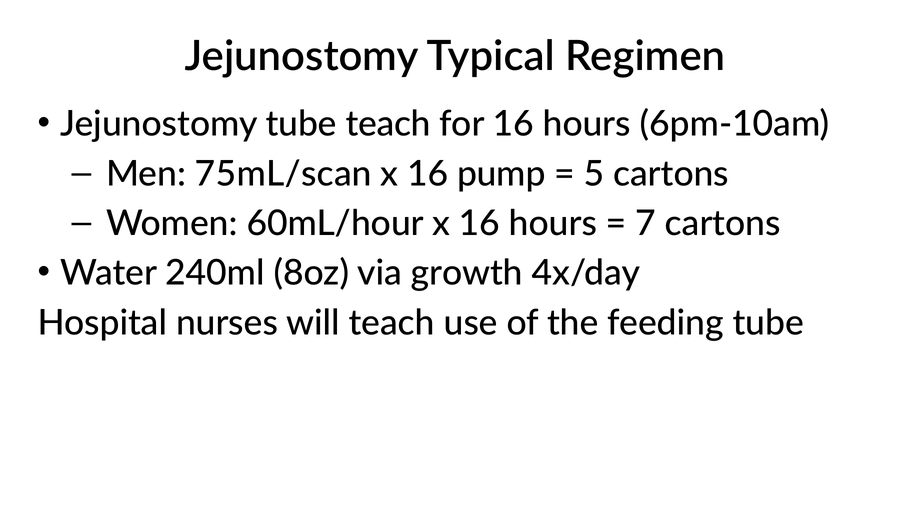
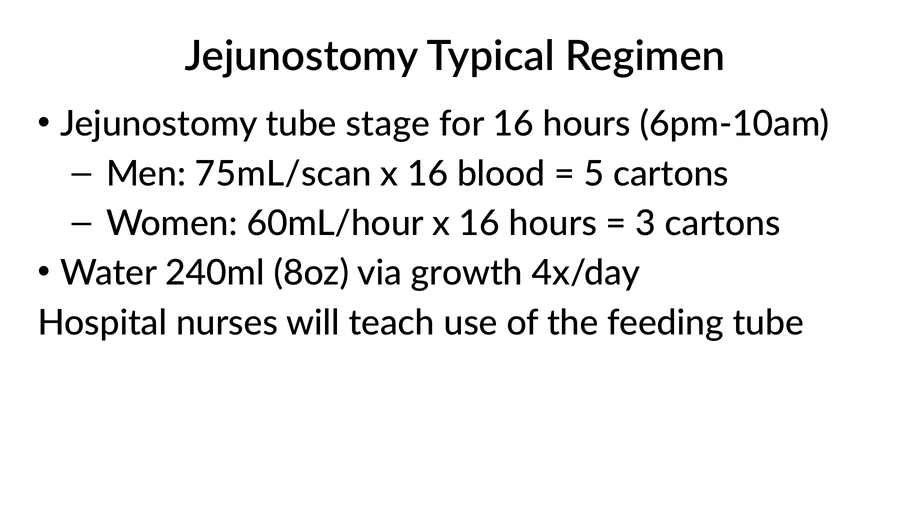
tube teach: teach -> stage
pump: pump -> blood
7: 7 -> 3
